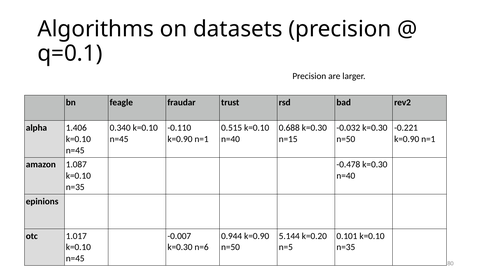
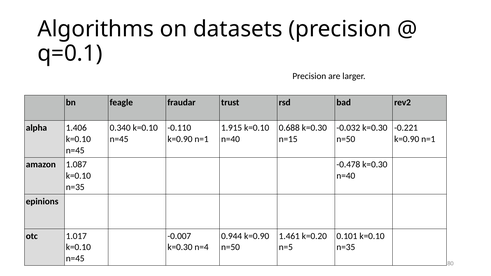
0.515: 0.515 -> 1.915
5.144: 5.144 -> 1.461
n=6: n=6 -> n=4
